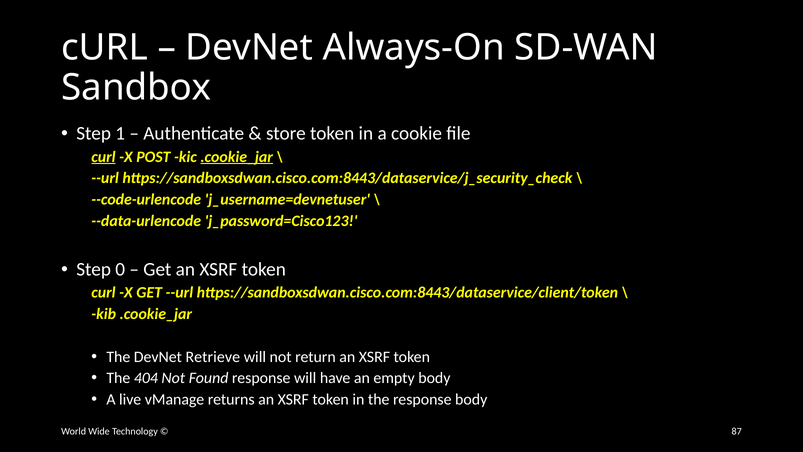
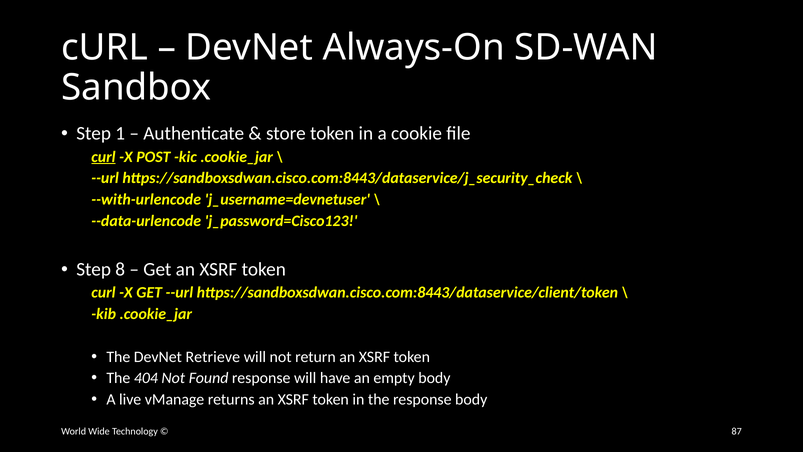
.cookie_jar at (237, 157) underline: present -> none
--code-urlencode: --code-urlencode -> --with-urlencode
0: 0 -> 8
